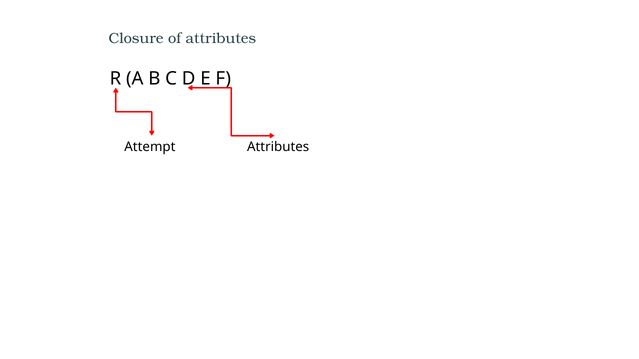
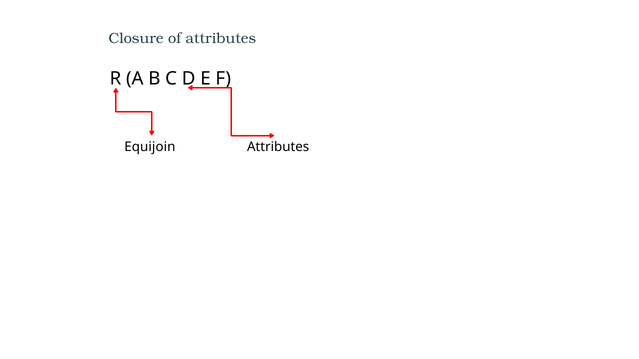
Attempt: Attempt -> Equijoin
